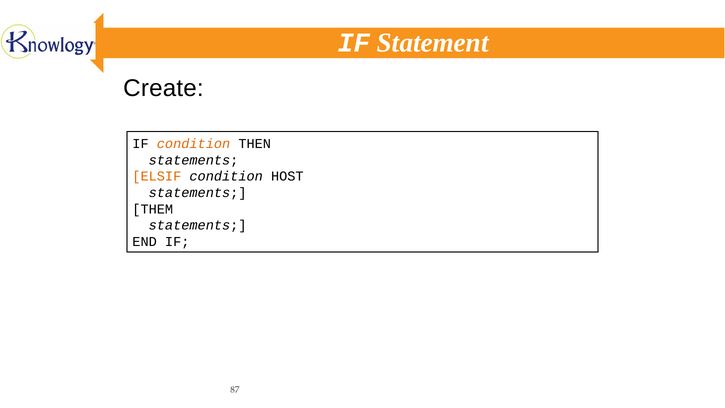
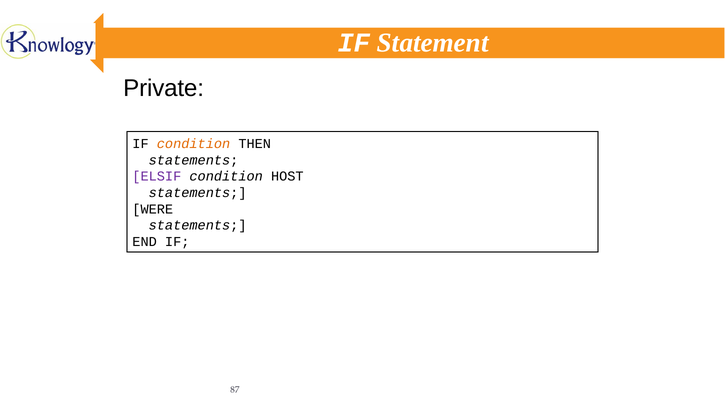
Create: Create -> Private
ELSIF colour: orange -> purple
THEM: THEM -> WERE
